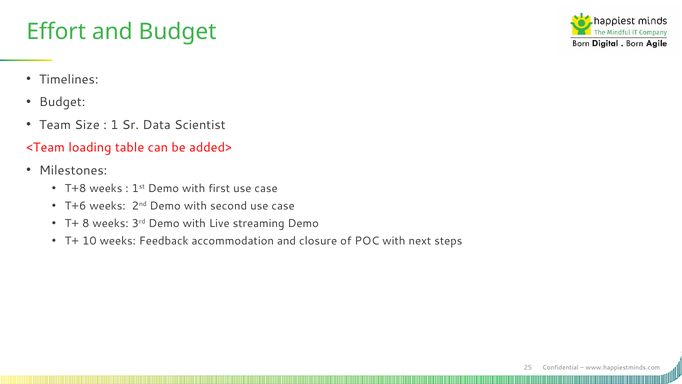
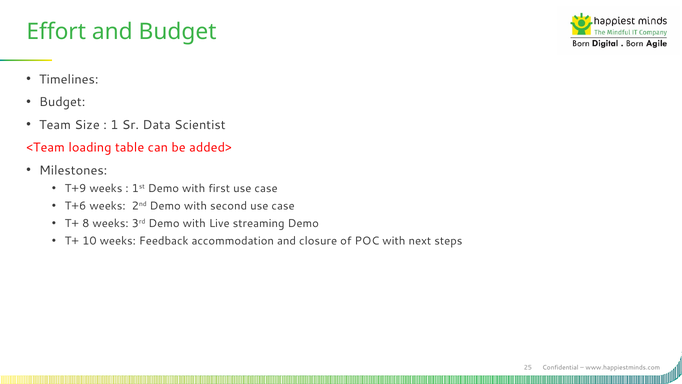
T+8: T+8 -> T+9
